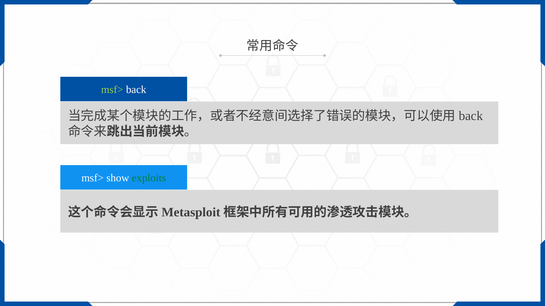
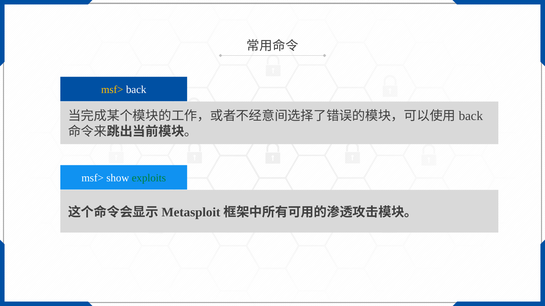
msf> at (112, 90) colour: light green -> yellow
